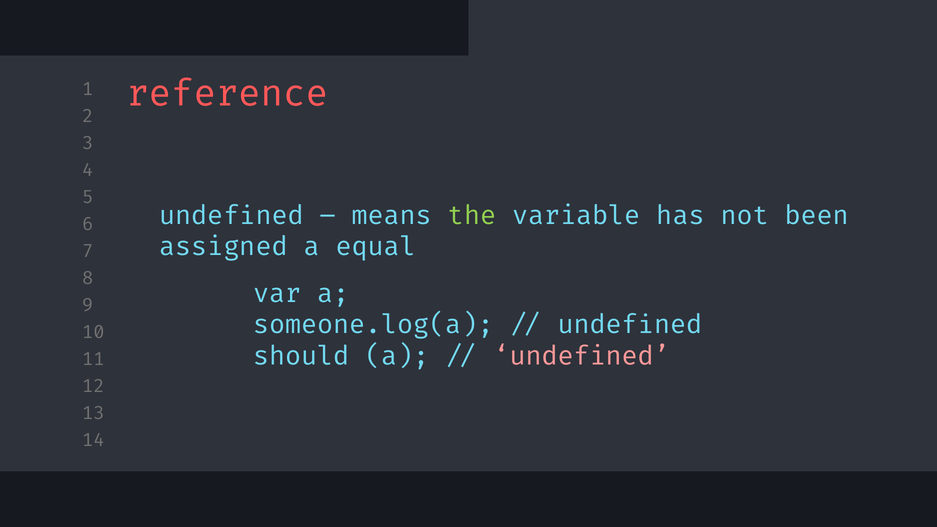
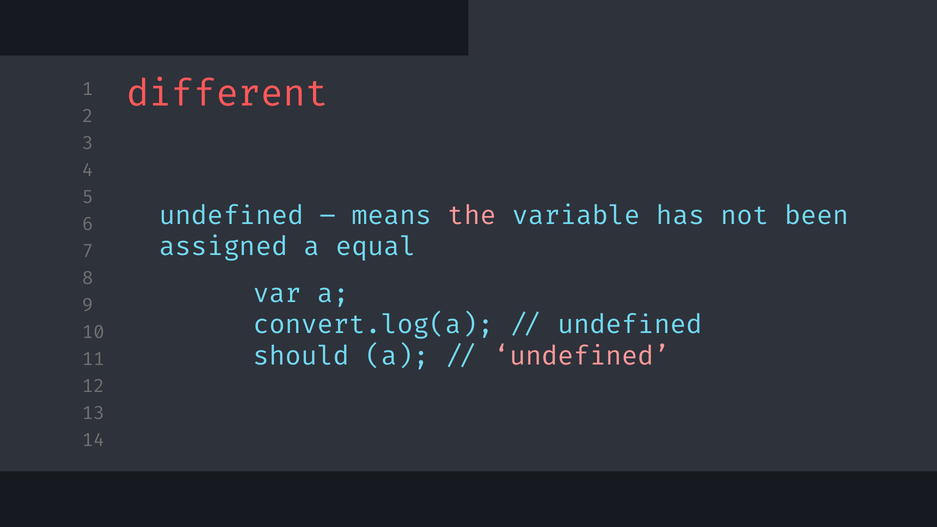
reference: reference -> different
the colour: light green -> pink
someone.log(a: someone.log(a -> convert.log(a
